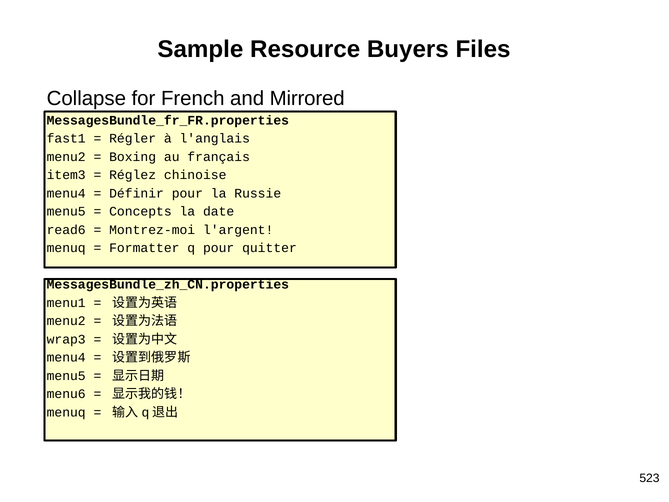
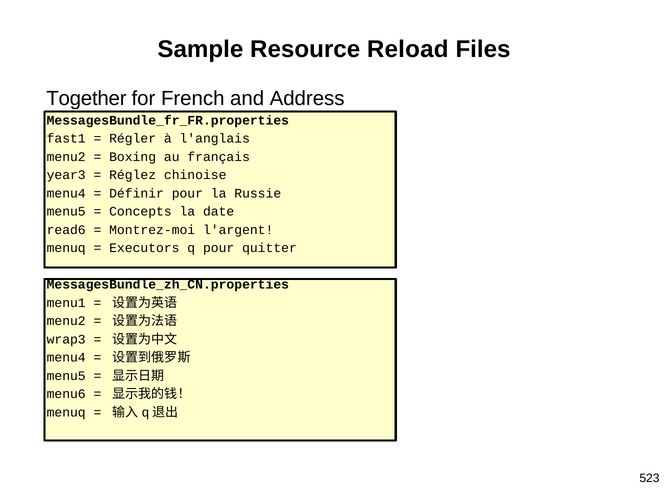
Buyers: Buyers -> Reload
Collapse: Collapse -> Together
Mirrored: Mirrored -> Address
item3: item3 -> year3
Formatter: Formatter -> Executors
